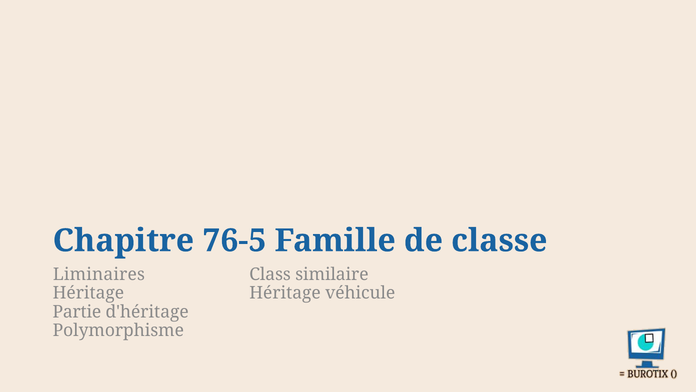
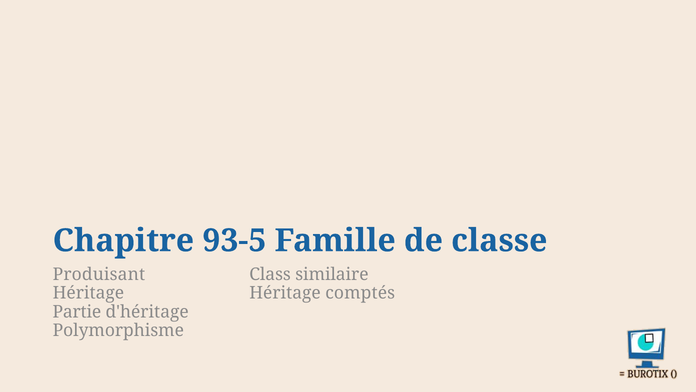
76-5: 76-5 -> 93-5
Liminaires: Liminaires -> Produisant
véhicule: véhicule -> comptés
